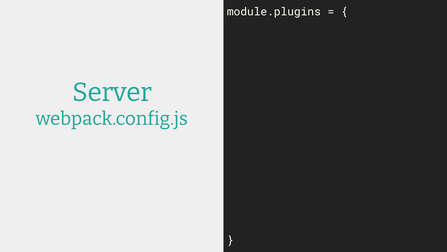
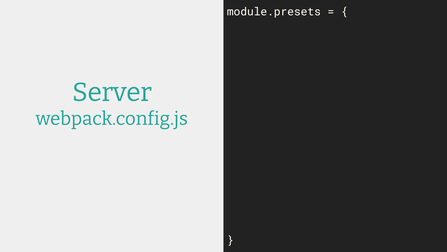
module.plugins: module.plugins -> module.presets
